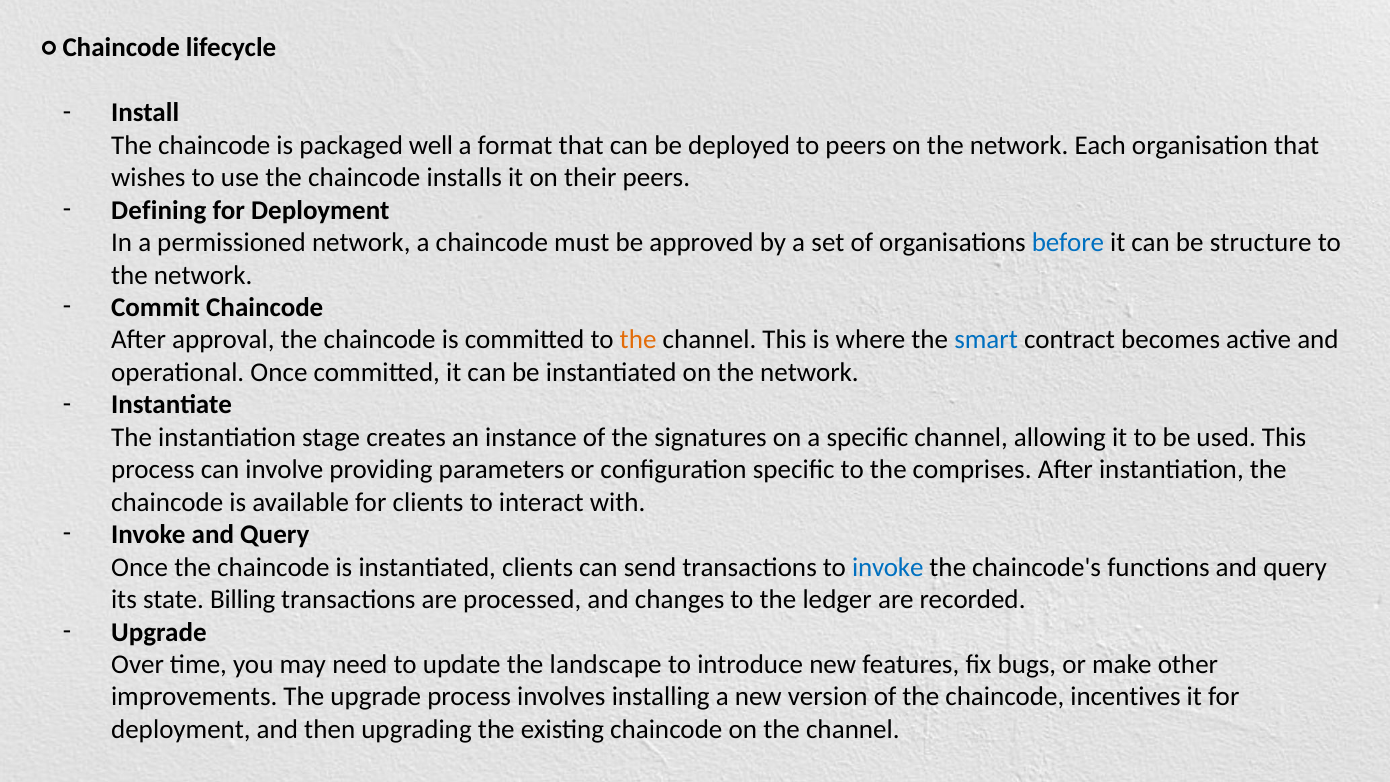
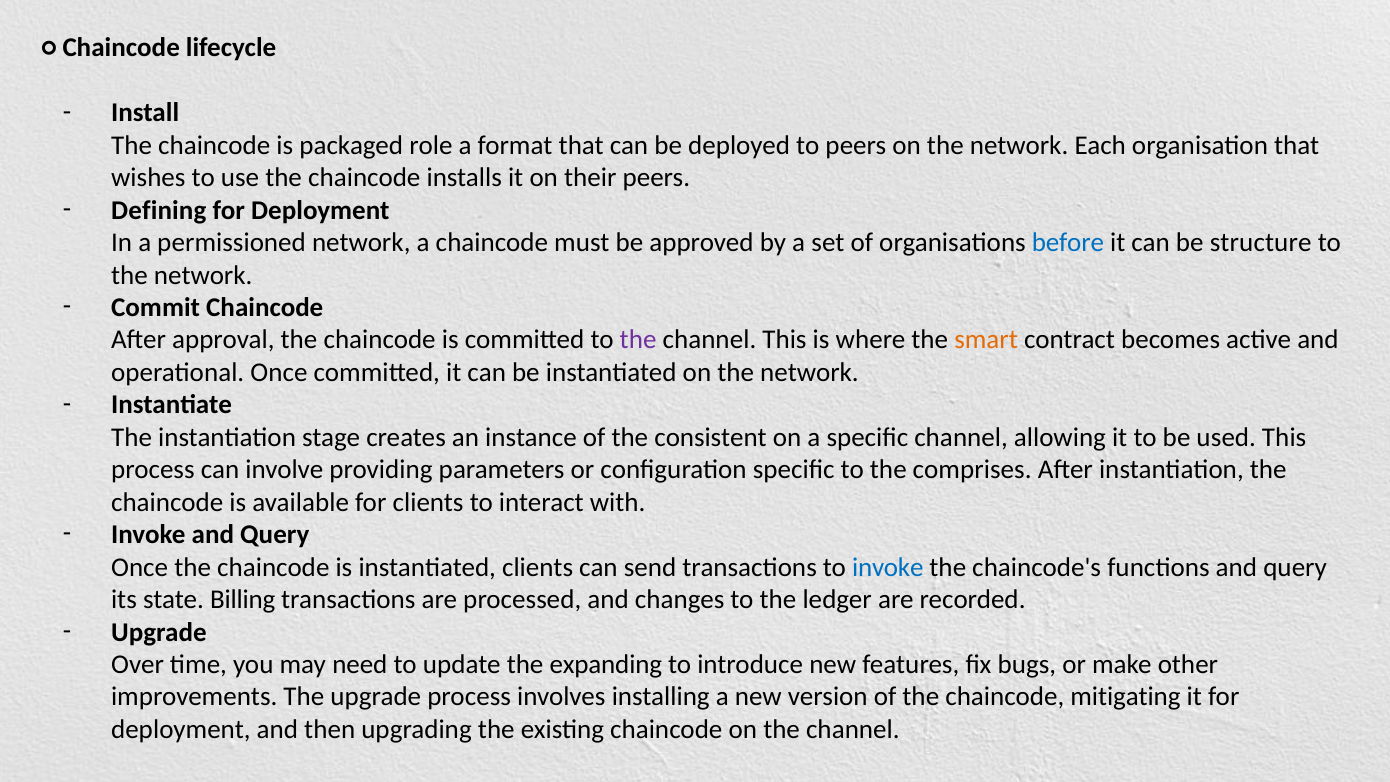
well: well -> role
the at (638, 340) colour: orange -> purple
smart colour: blue -> orange
signatures: signatures -> consistent
landscape: landscape -> expanding
incentives: incentives -> mitigating
